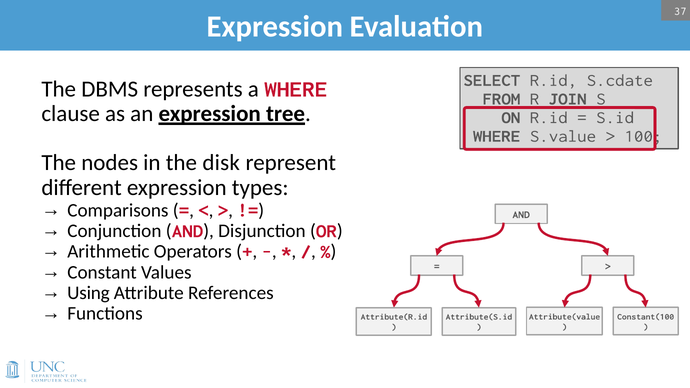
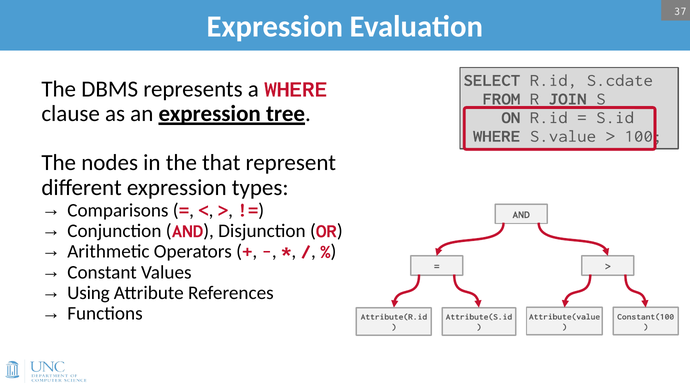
disk: disk -> that
